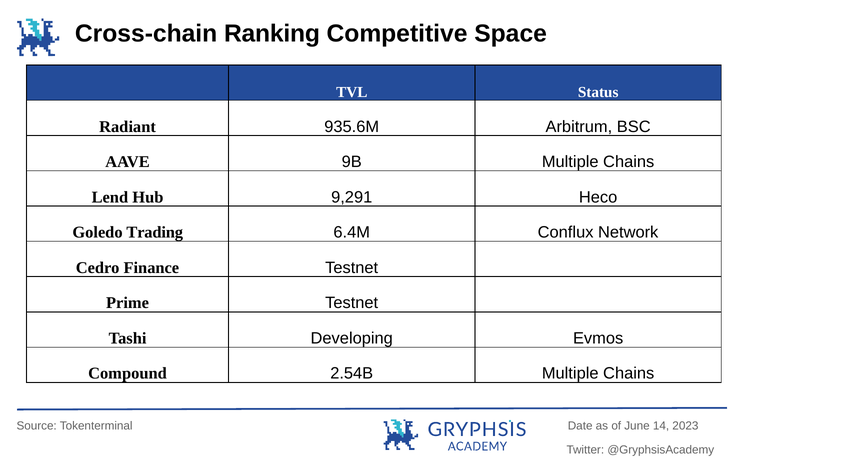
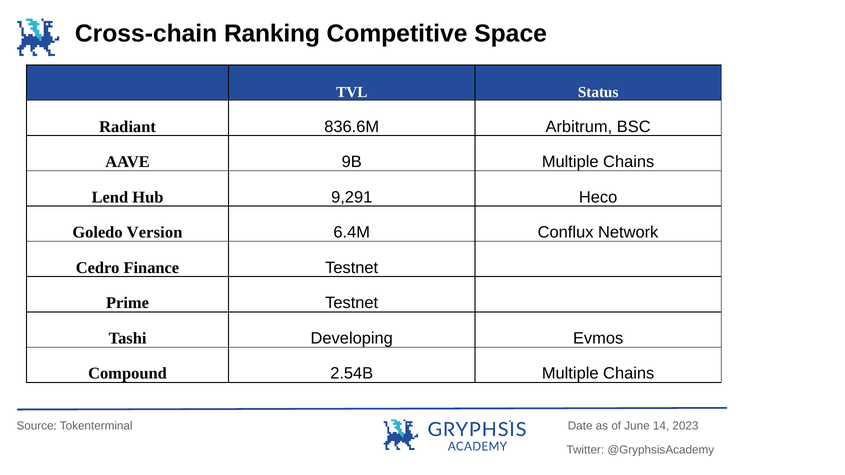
935.6M: 935.6M -> 836.6M
Trading: Trading -> Version
